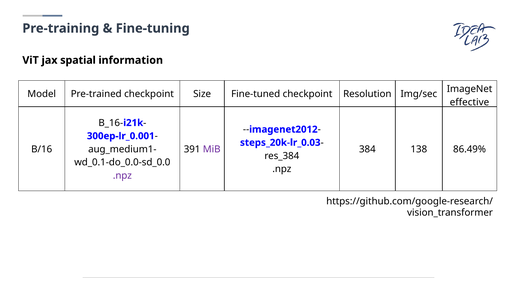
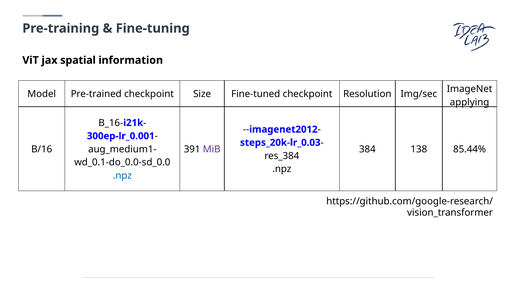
effective: effective -> applying
86.49%: 86.49% -> 85.44%
.npz at (122, 175) colour: purple -> blue
